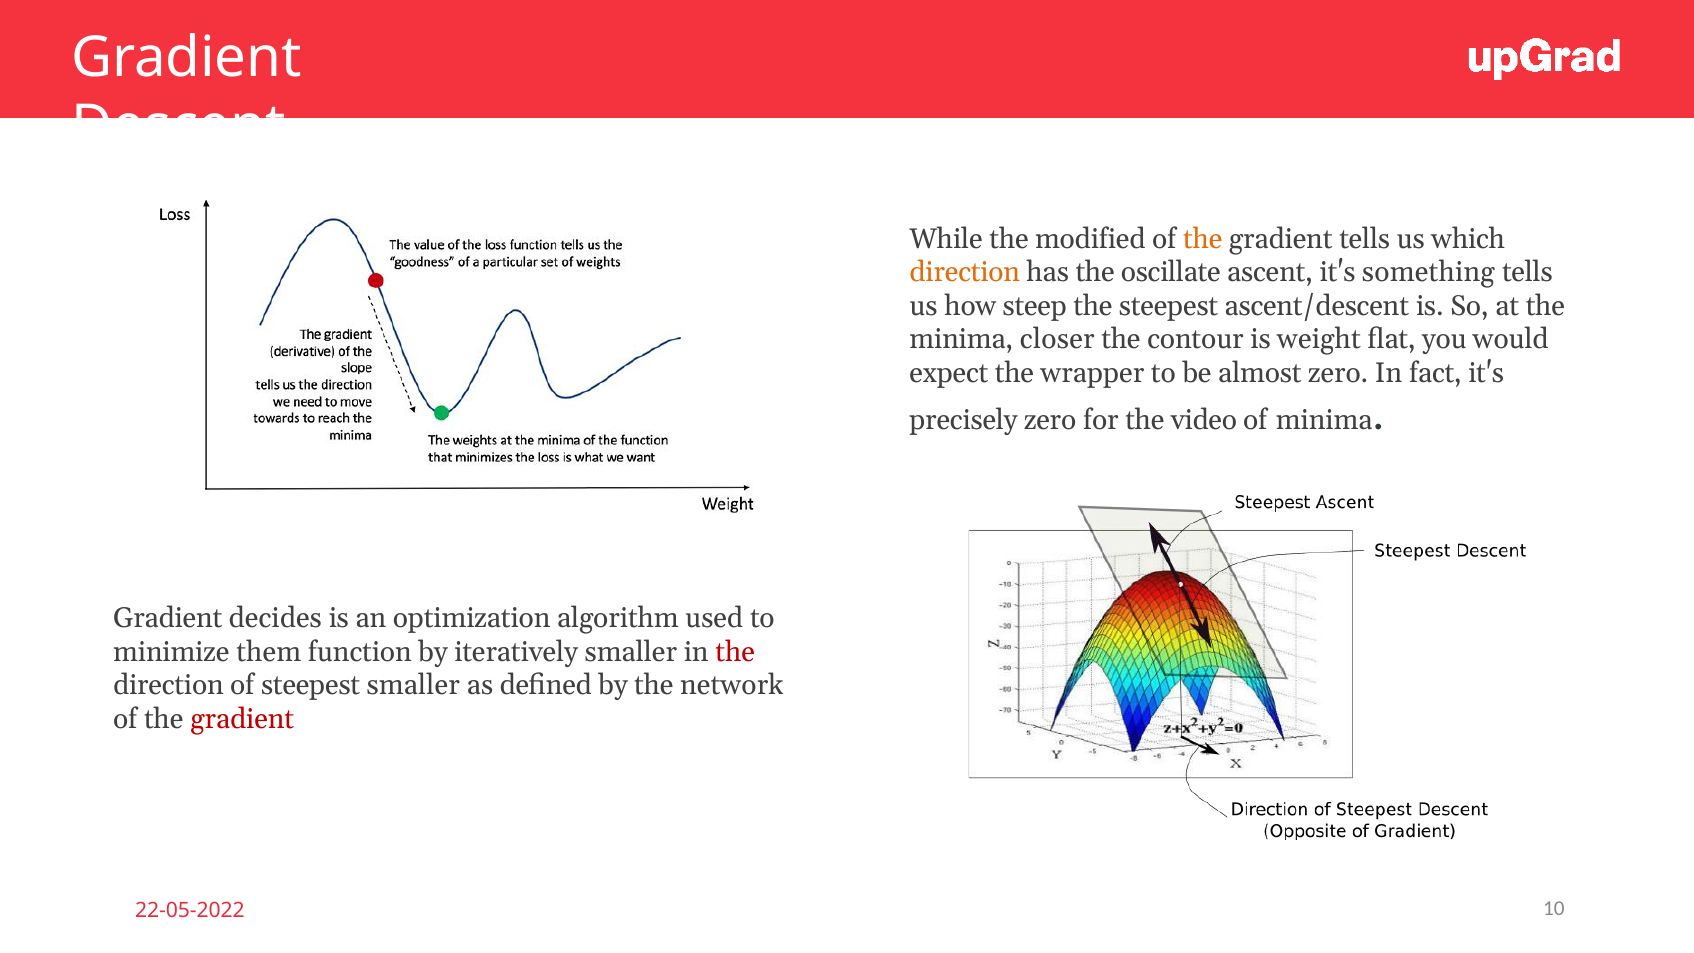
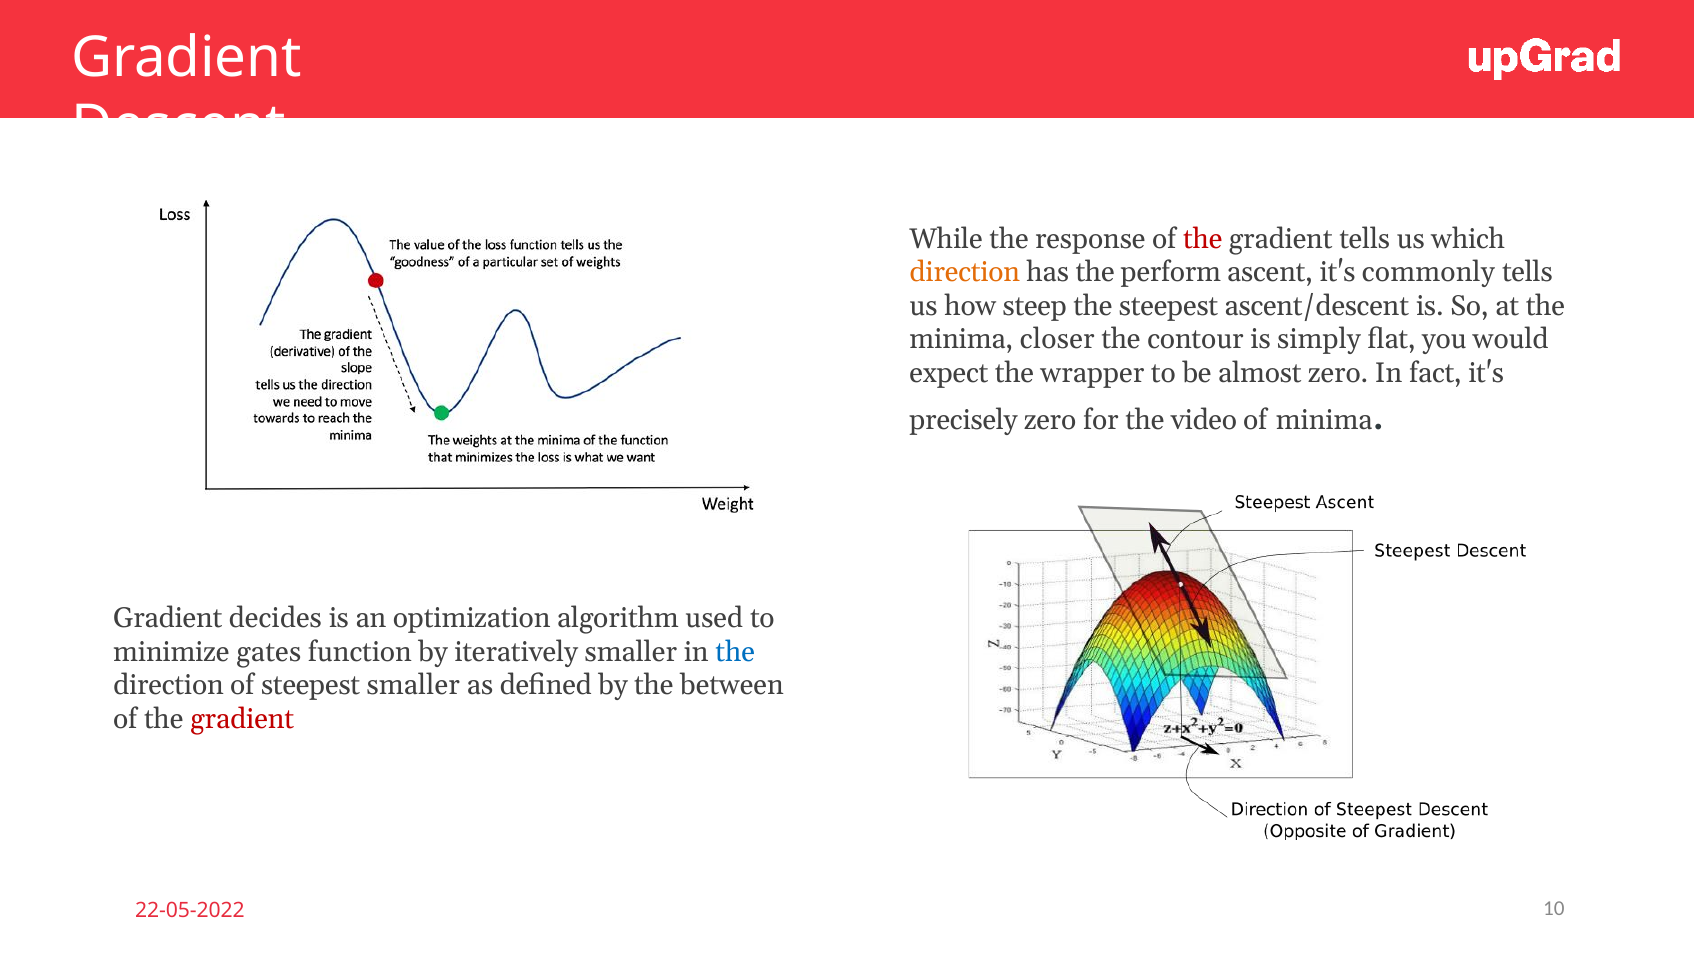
modified: modified -> response
the at (1203, 239) colour: orange -> red
oscillate: oscillate -> perform
something: something -> commonly
weight: weight -> simply
them: them -> gates
the at (735, 652) colour: red -> blue
network: network -> between
